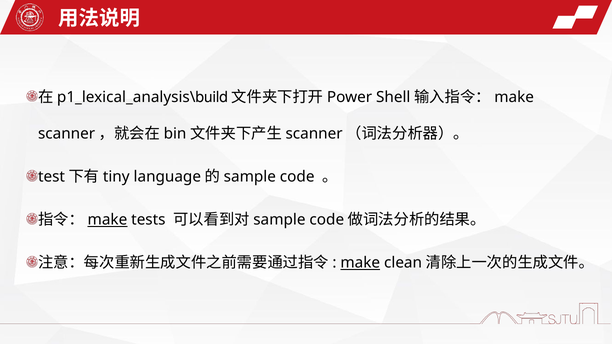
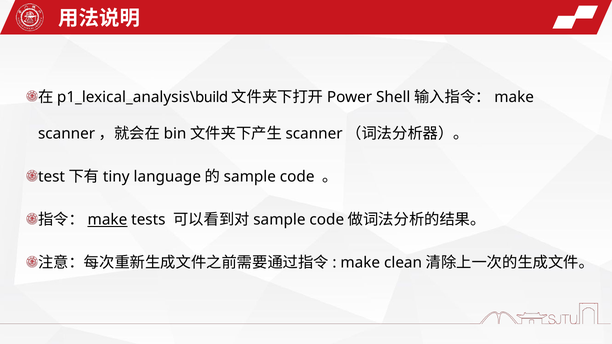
make at (360, 263) underline: present -> none
